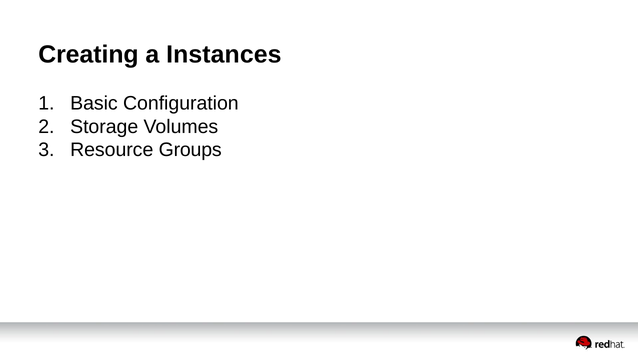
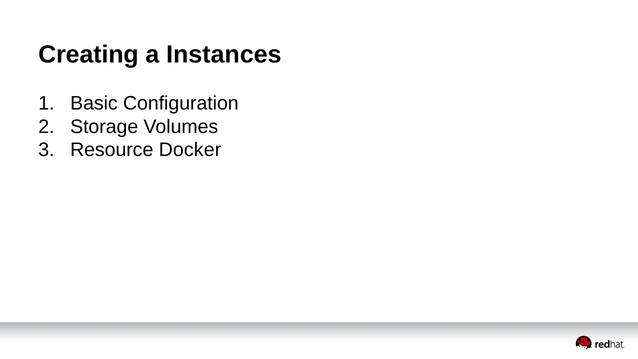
Groups: Groups -> Docker
